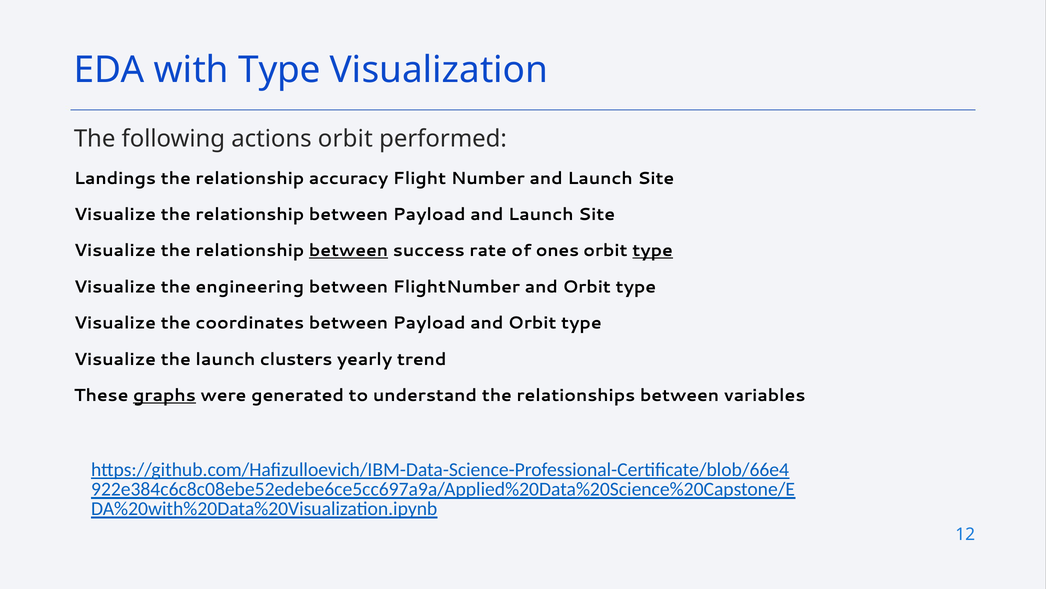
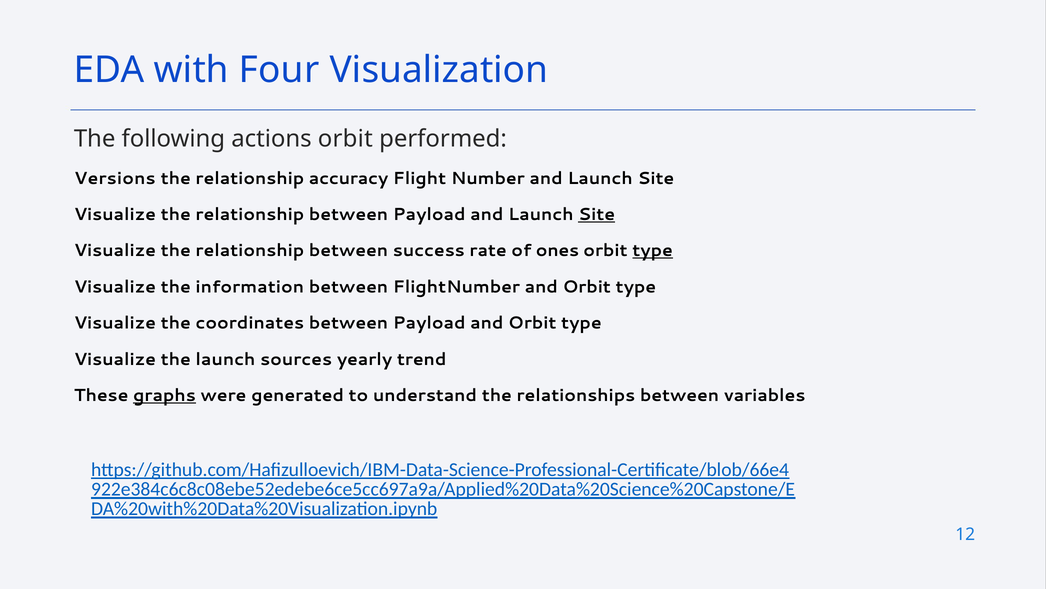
with Type: Type -> Four
Landings: Landings -> Versions
Site at (597, 214) underline: none -> present
between at (348, 250) underline: present -> none
engineering: engineering -> information
clusters: clusters -> sources
